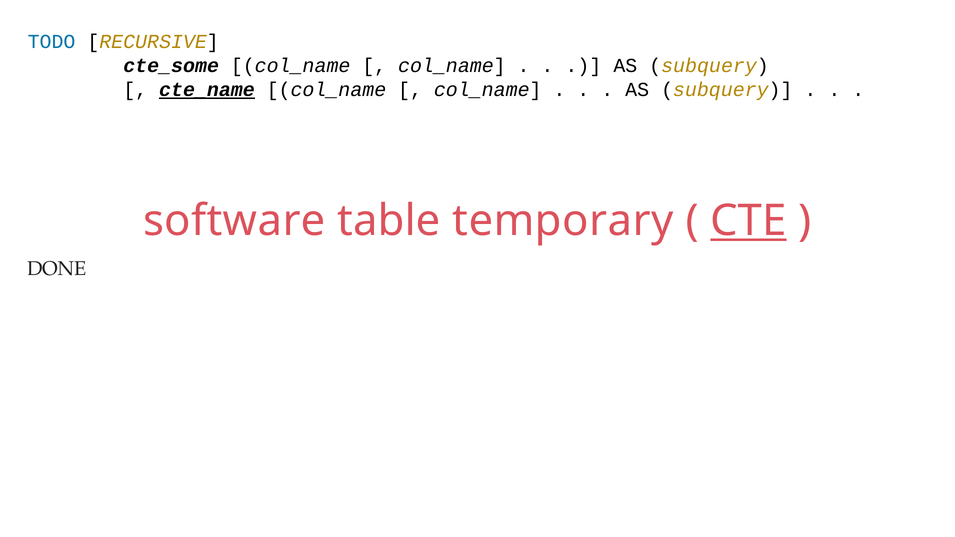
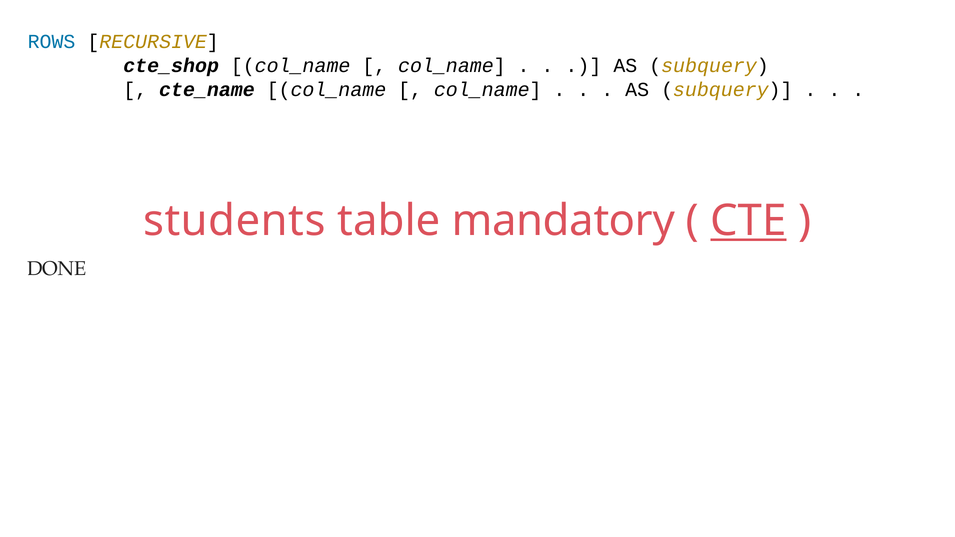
TODO: TODO -> ROWS
cte_some: cte_some -> cte_shop
cte_name underline: present -> none
software: software -> students
temporary: temporary -> mandatory
